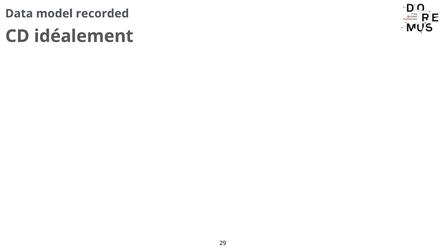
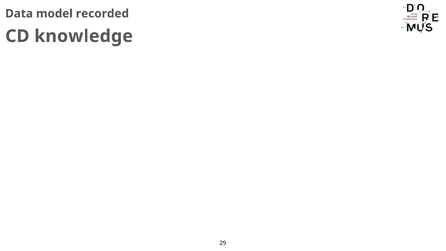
idéalement: idéalement -> knowledge
